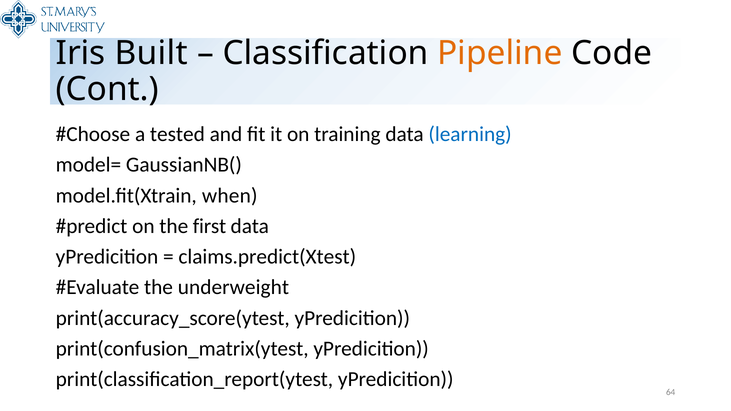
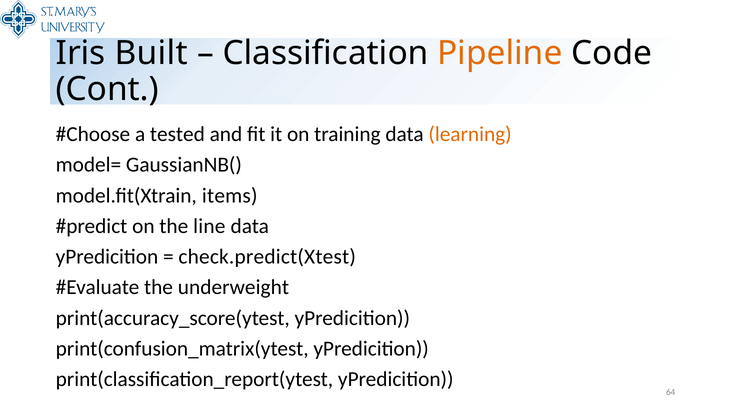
learning colour: blue -> orange
when: when -> items
first: first -> line
claims.predict(Xtest: claims.predict(Xtest -> check.predict(Xtest
